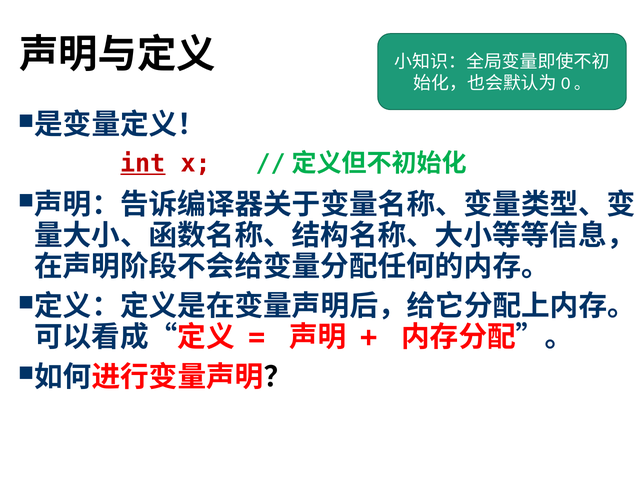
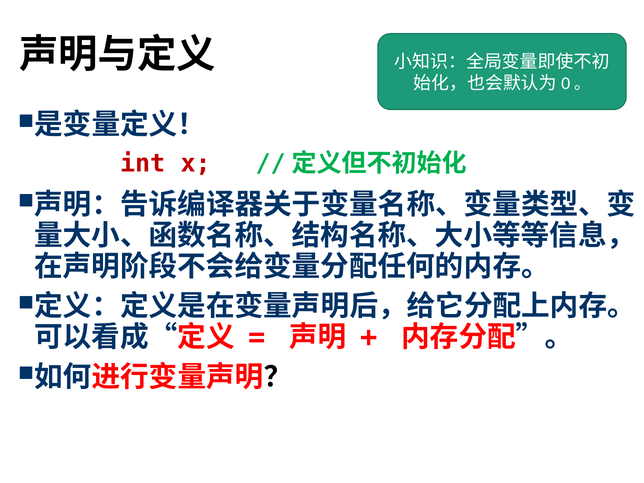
int underline: present -> none
